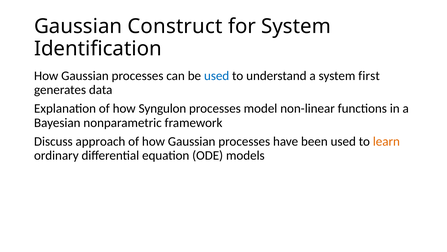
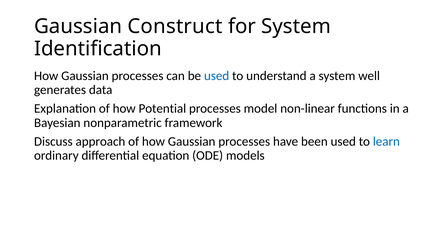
first: first -> well
Syngulon: Syngulon -> Potential
learn colour: orange -> blue
